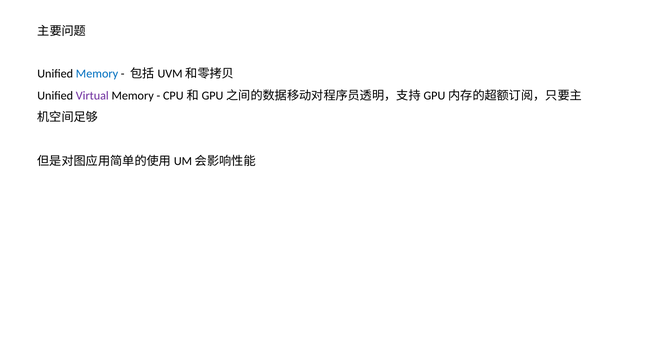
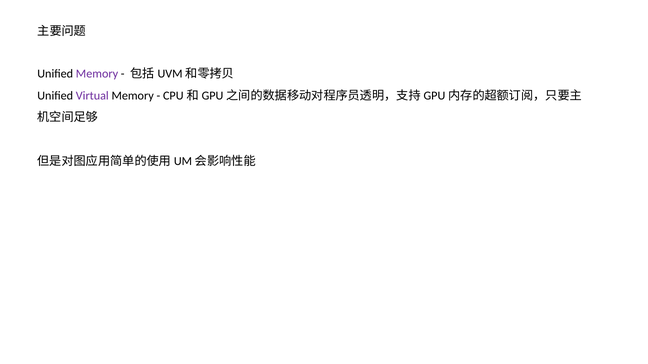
Memory at (97, 74) colour: blue -> purple
